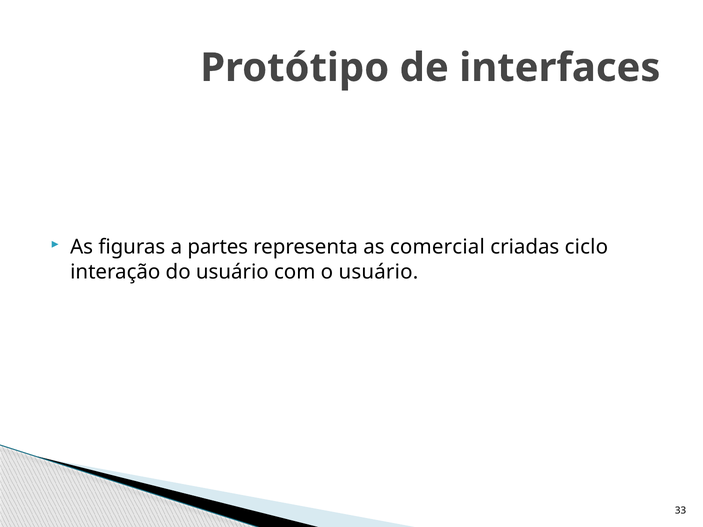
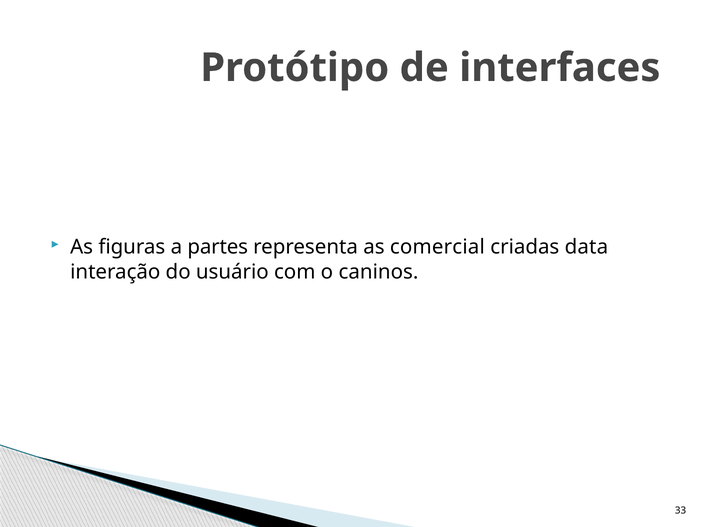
ciclo: ciclo -> data
o usuário: usuário -> caninos
